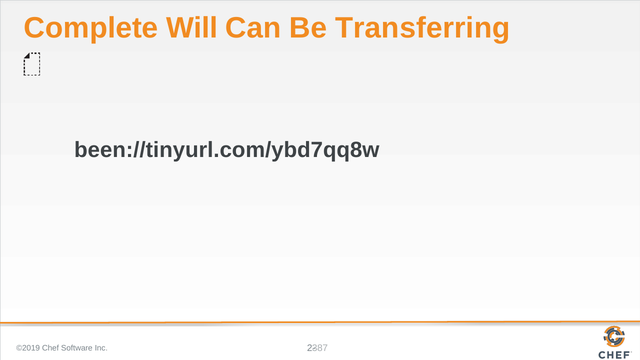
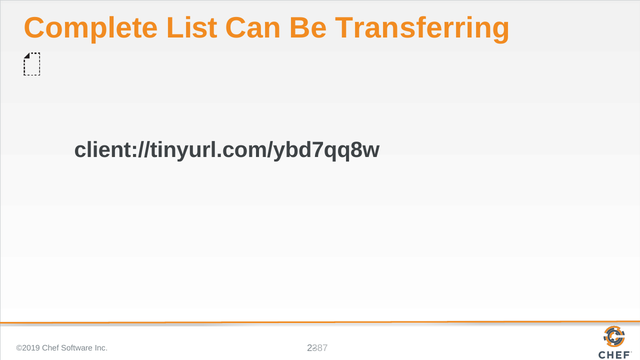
Will: Will -> List
been://tinyurl.com/ybd7qq8w: been://tinyurl.com/ybd7qq8w -> client://tinyurl.com/ybd7qq8w
